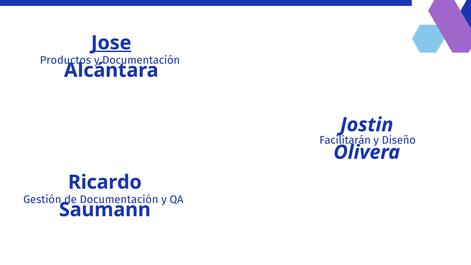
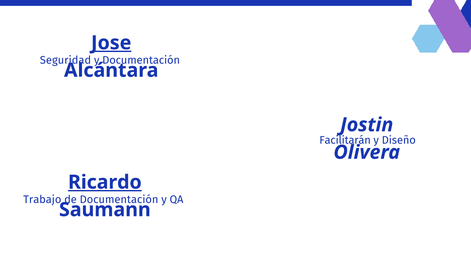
Productos: Productos -> Seguridad
Ricardo underline: none -> present
Gestión: Gestión -> Trabajo
